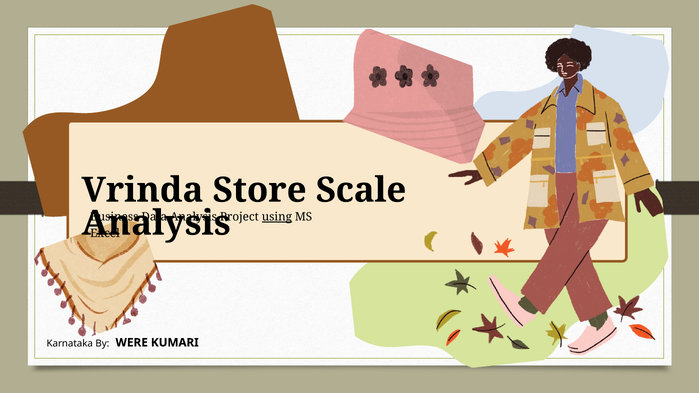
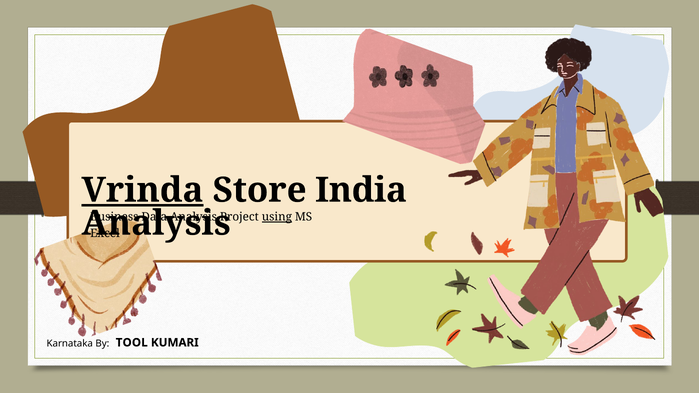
Vrinda underline: none -> present
Scale: Scale -> India
WERE: WERE -> TOOL
